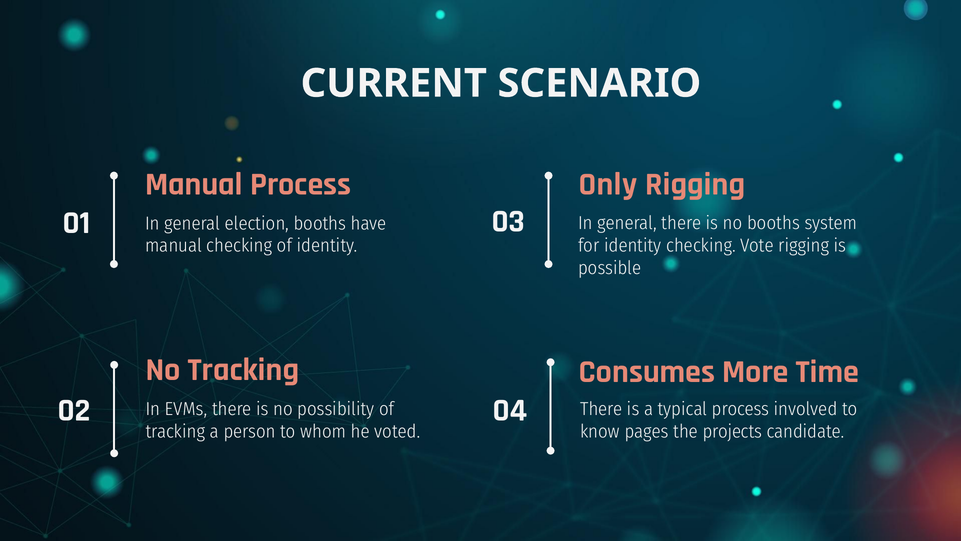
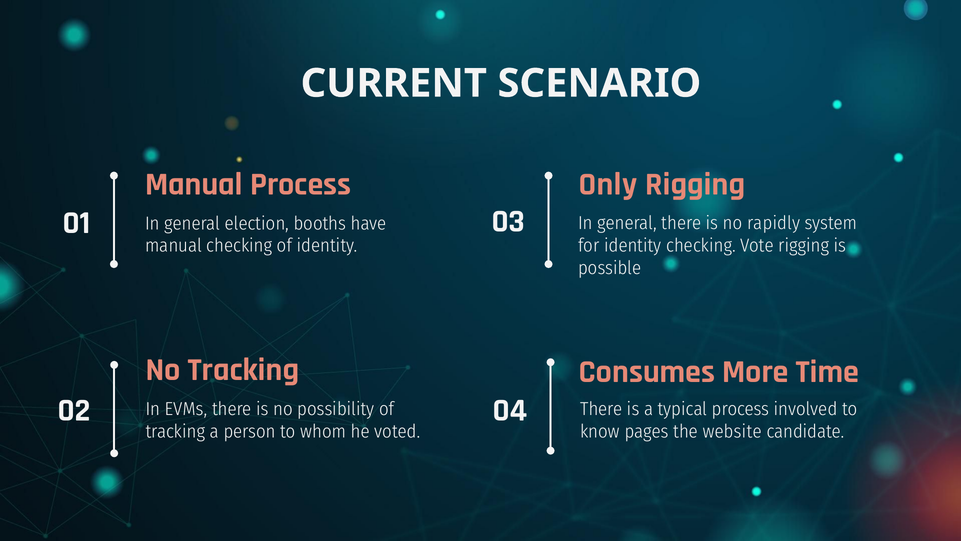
no booths: booths -> rapidly
projects: projects -> website
